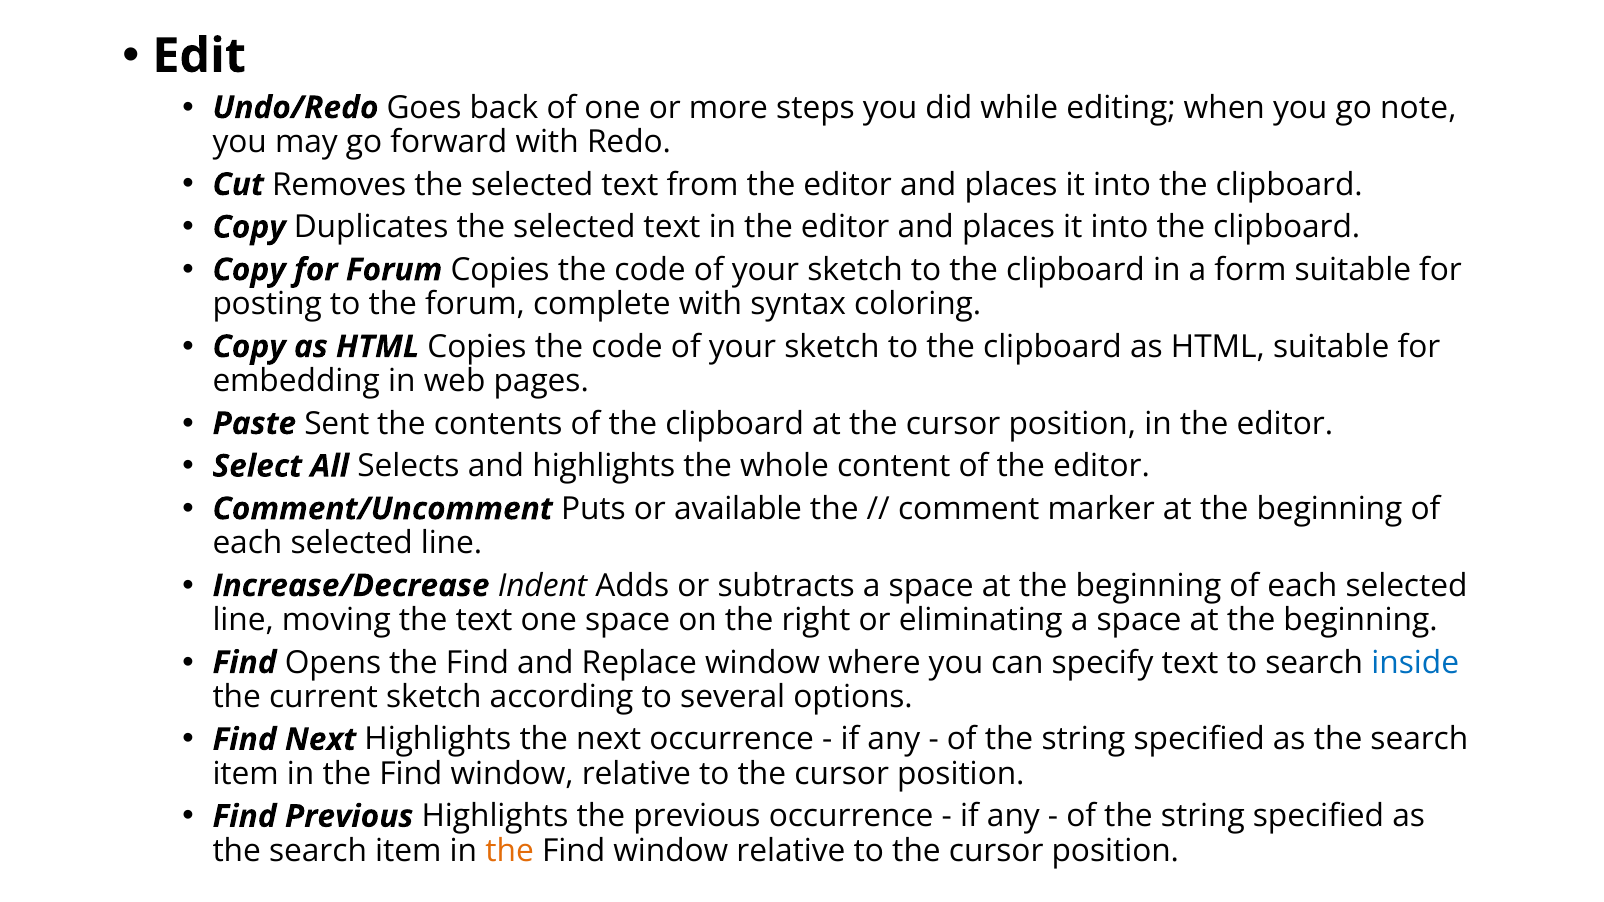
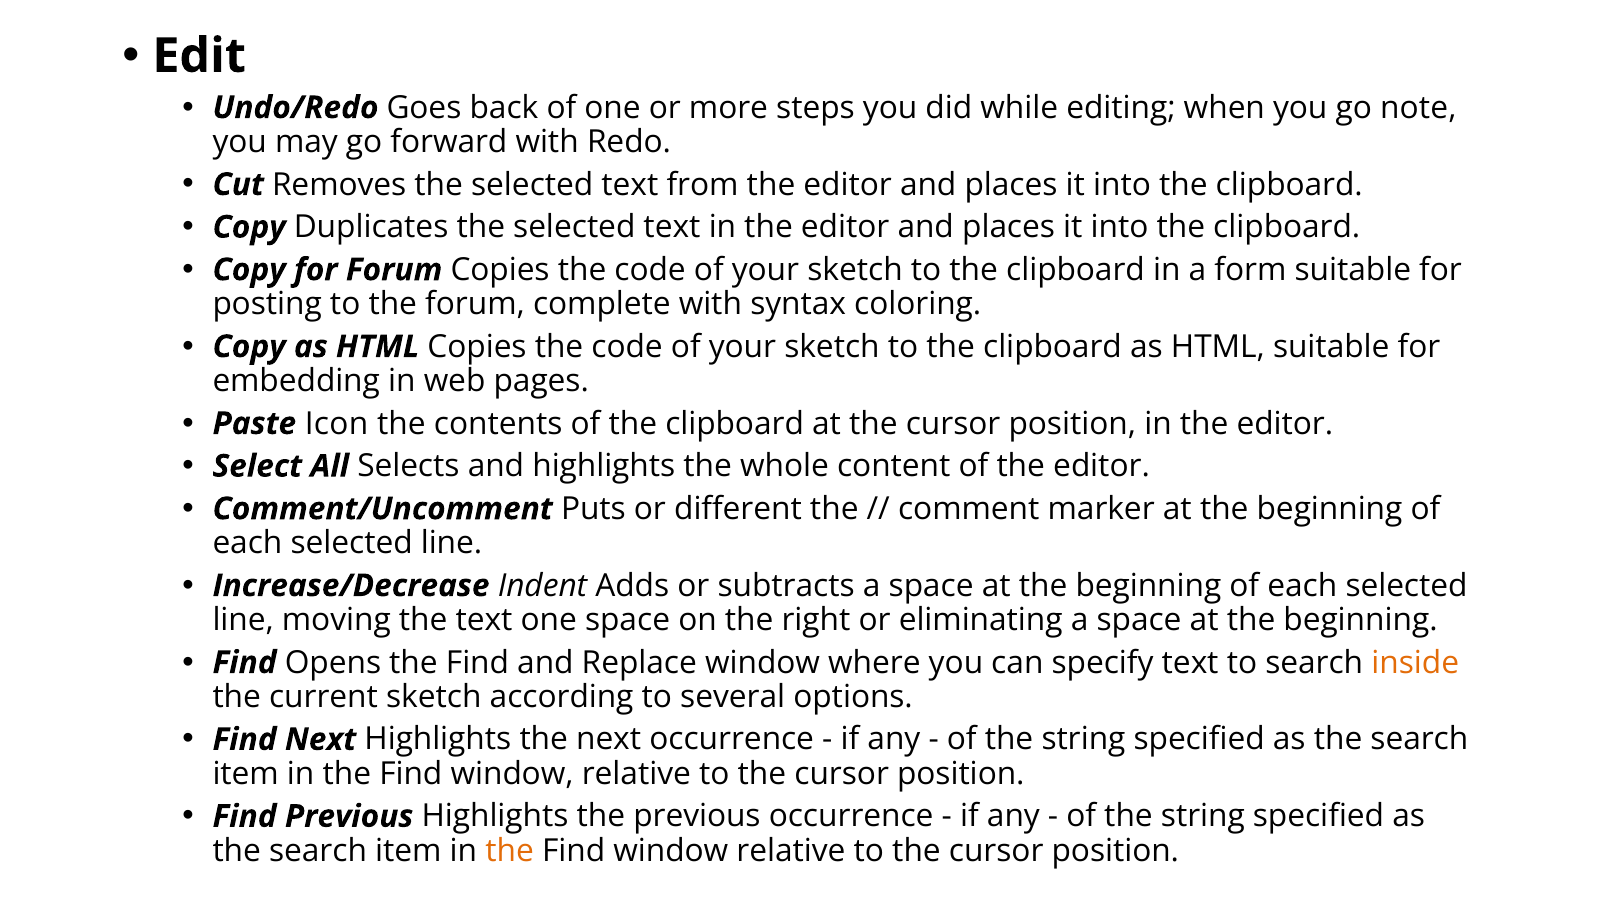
Sent: Sent -> Icon
available: available -> different
inside colour: blue -> orange
